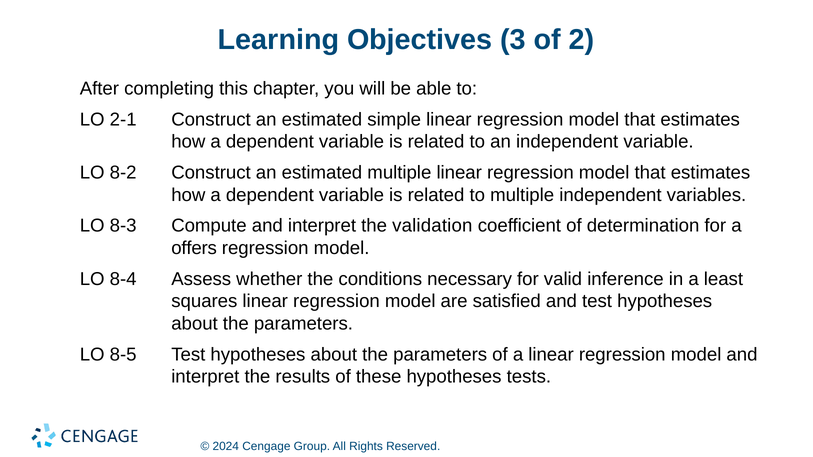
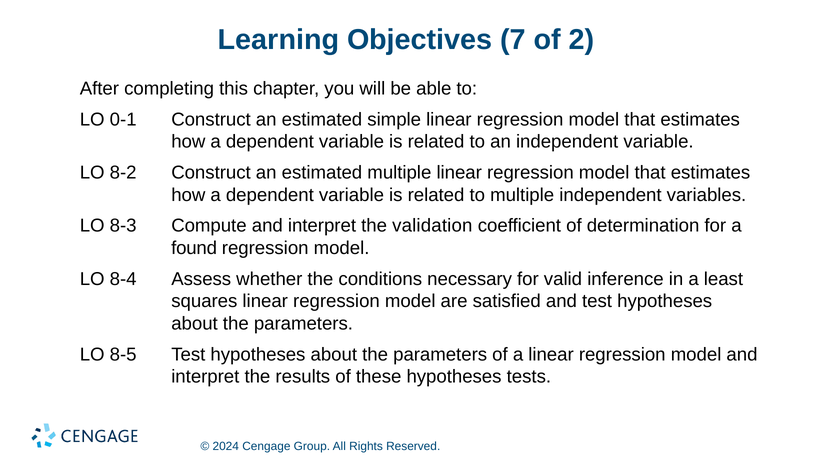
3: 3 -> 7
2-1: 2-1 -> 0-1
offers: offers -> found
